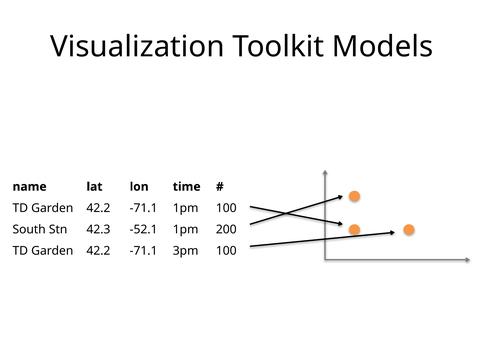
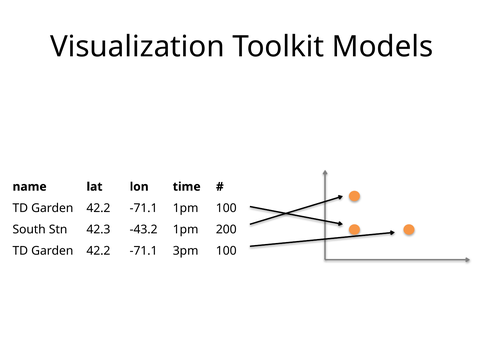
-52.1: -52.1 -> -43.2
